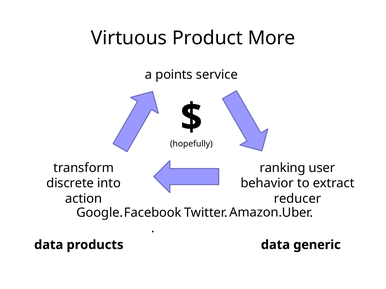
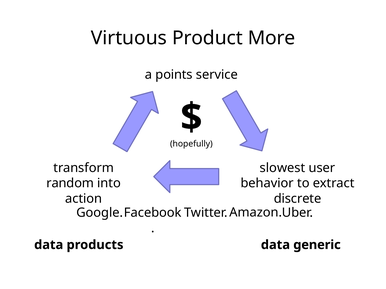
ranking: ranking -> slowest
discrete: discrete -> random
reducer: reducer -> discrete
